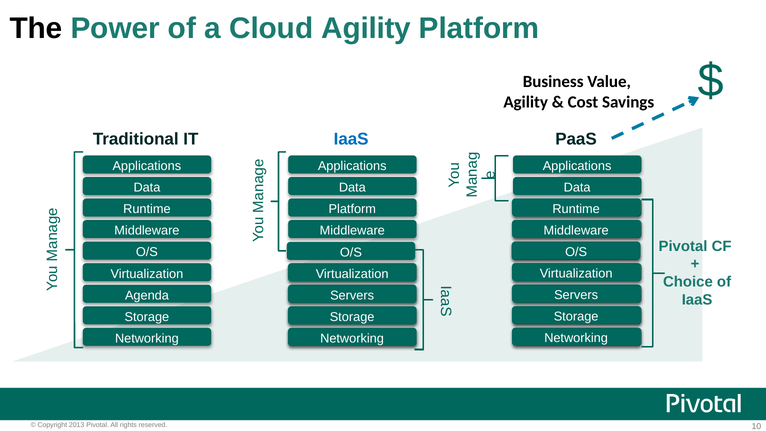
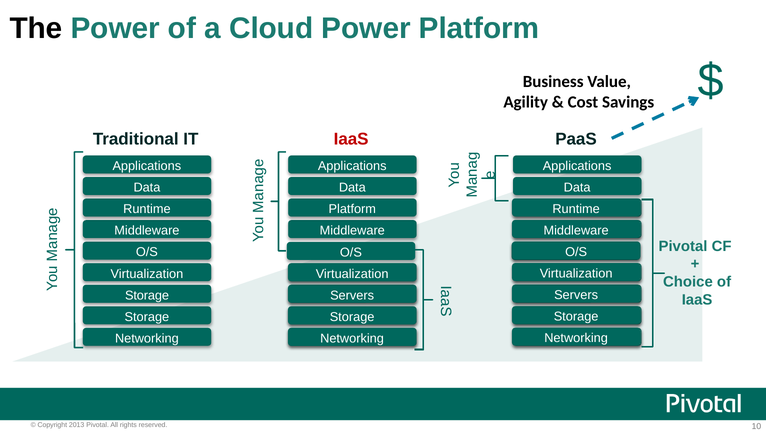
Cloud Agility: Agility -> Power
IaaS at (351, 139) colour: blue -> red
Agenda at (147, 295): Agenda -> Storage
